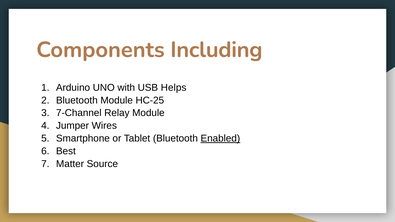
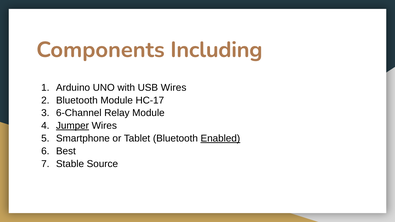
USB Helps: Helps -> Wires
HC-25: HC-25 -> HC-17
7-Channel: 7-Channel -> 6-Channel
Jumper underline: none -> present
Matter: Matter -> Stable
